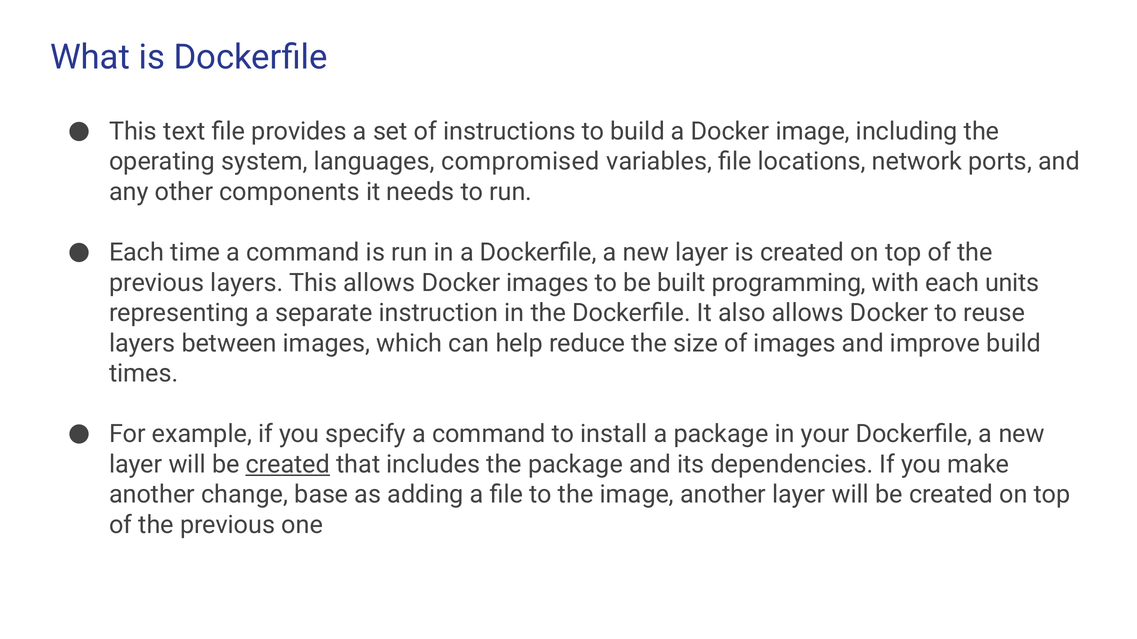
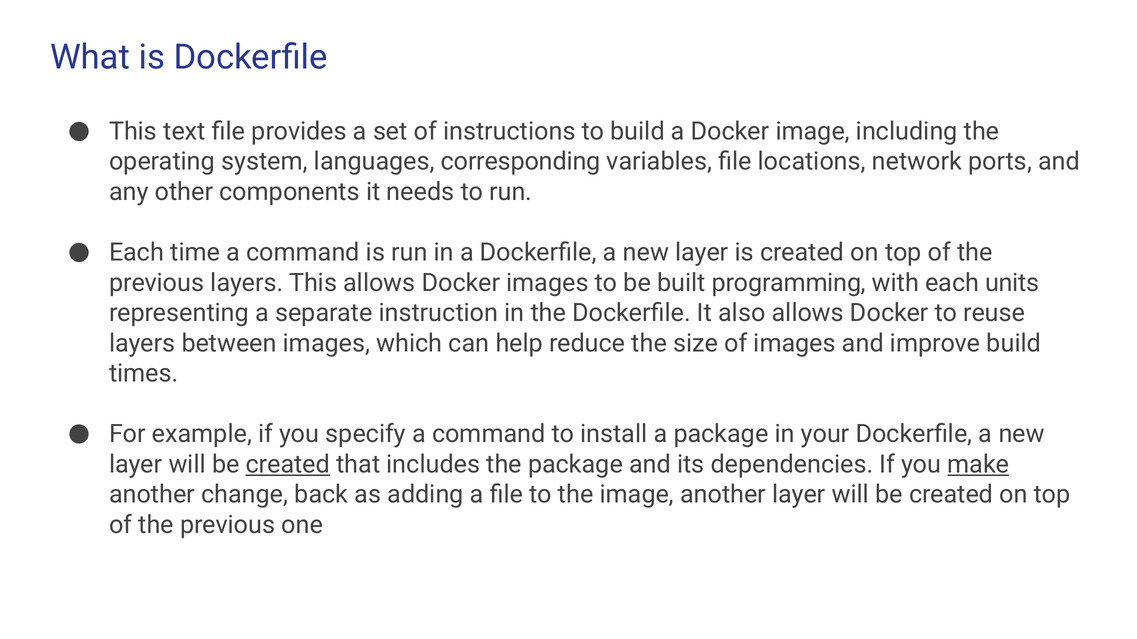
compromised: compromised -> corresponding
make underline: none -> present
base: base -> back
